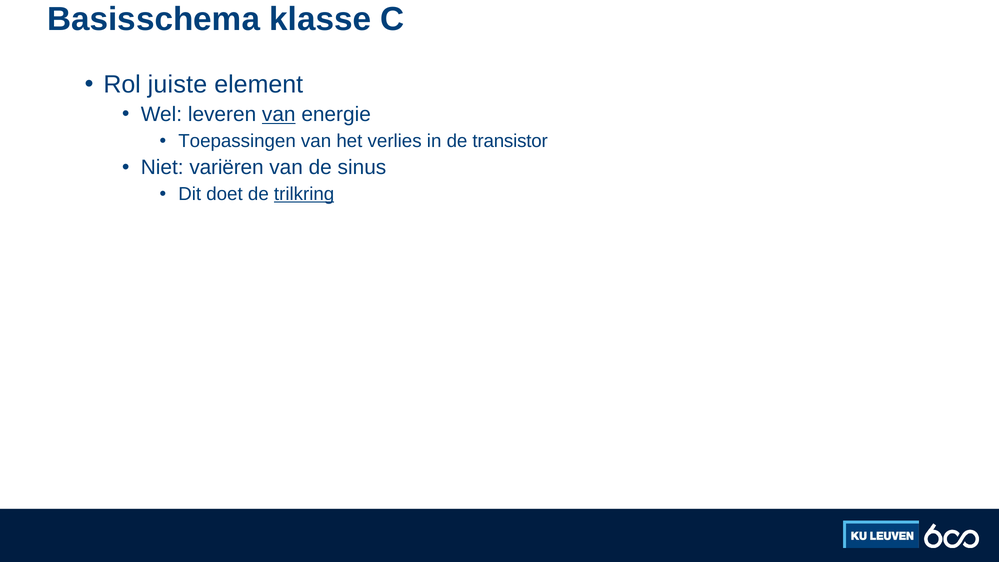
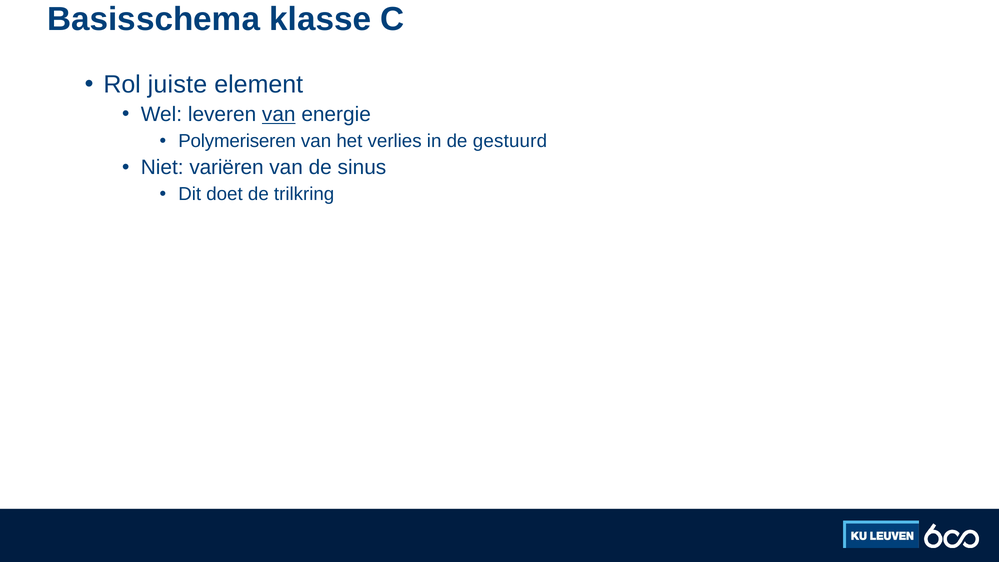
Toepassingen: Toepassingen -> Polymeriseren
transistor: transistor -> gestuurd
trilkring underline: present -> none
